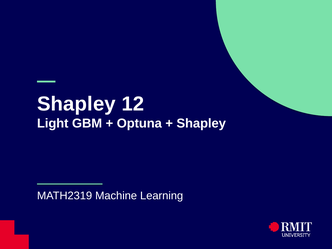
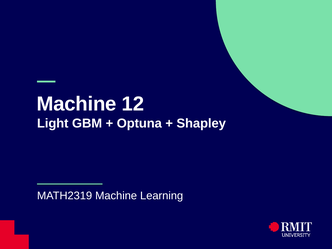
Shapley at (76, 104): Shapley -> Machine
